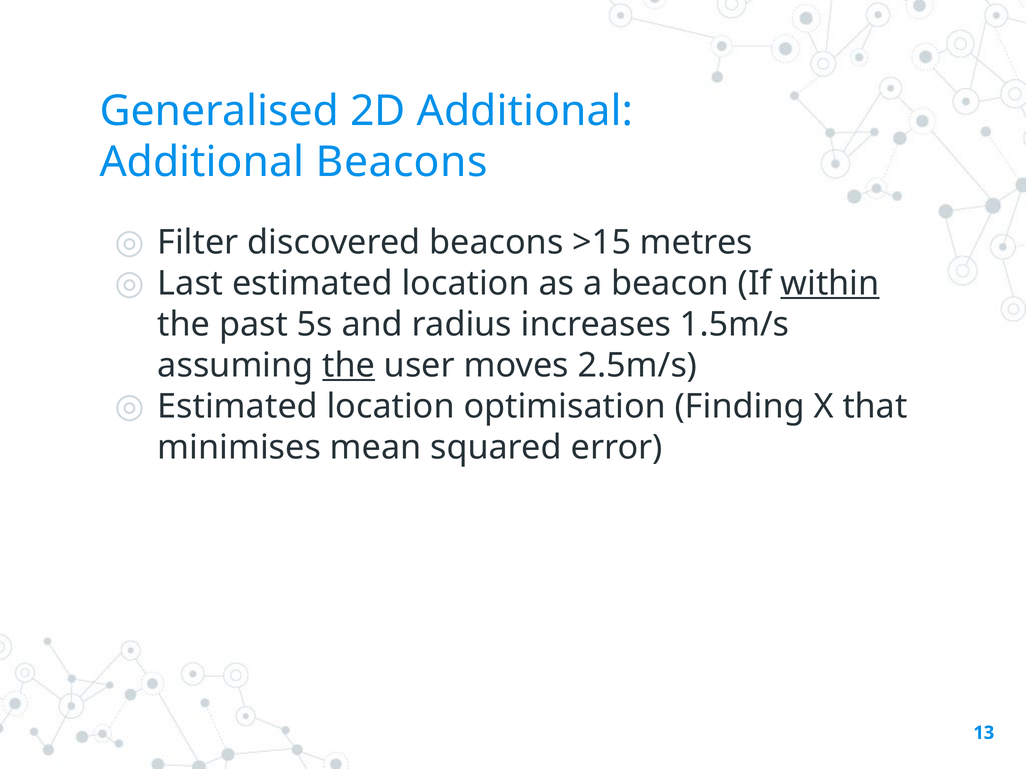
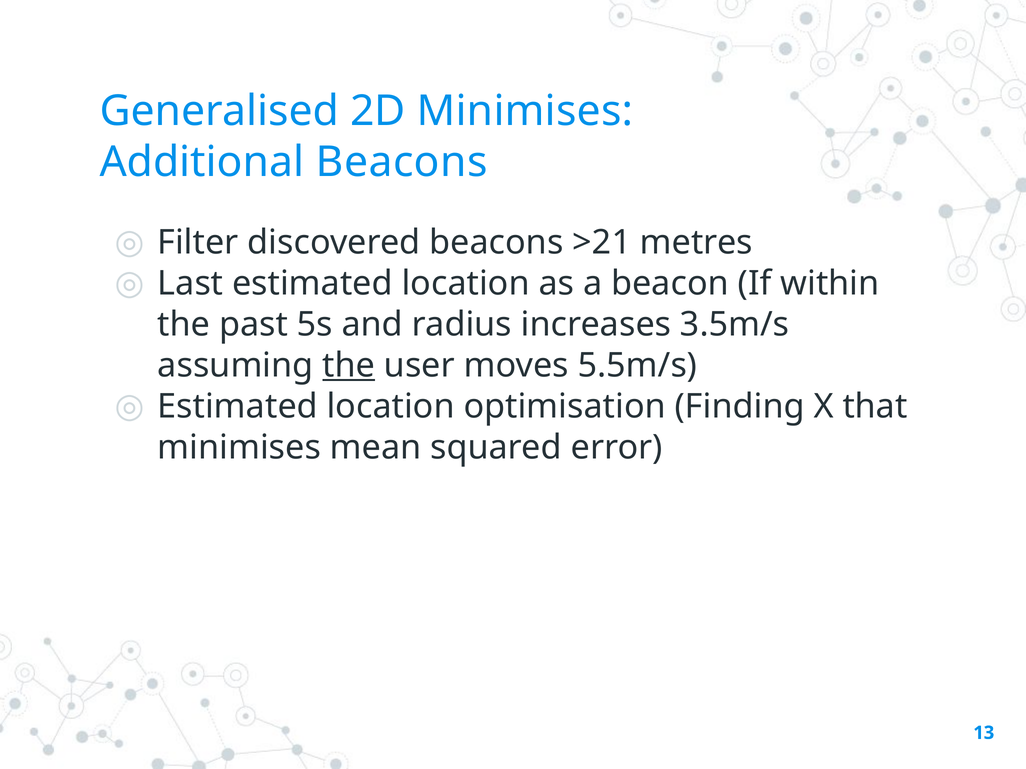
2D Additional: Additional -> Minimises
>15: >15 -> >21
within underline: present -> none
1.5m/s: 1.5m/s -> 3.5m/s
2.5m/s: 2.5m/s -> 5.5m/s
